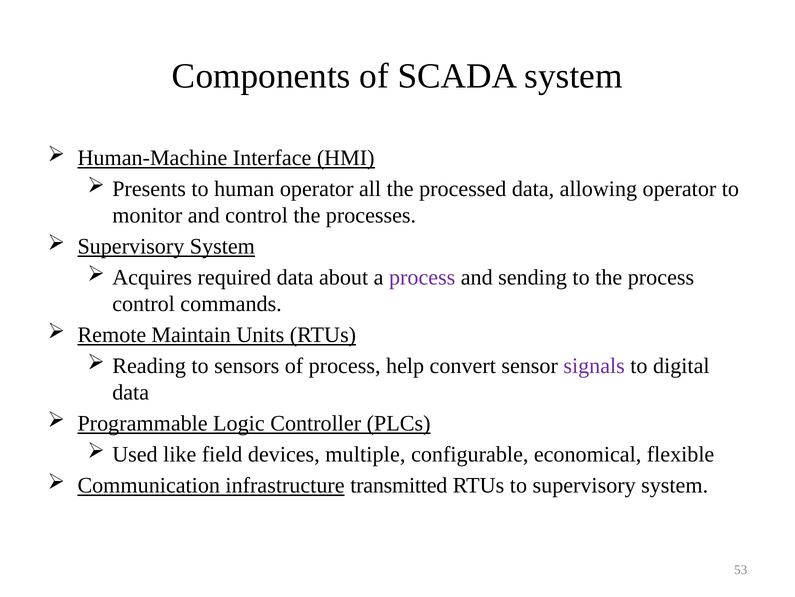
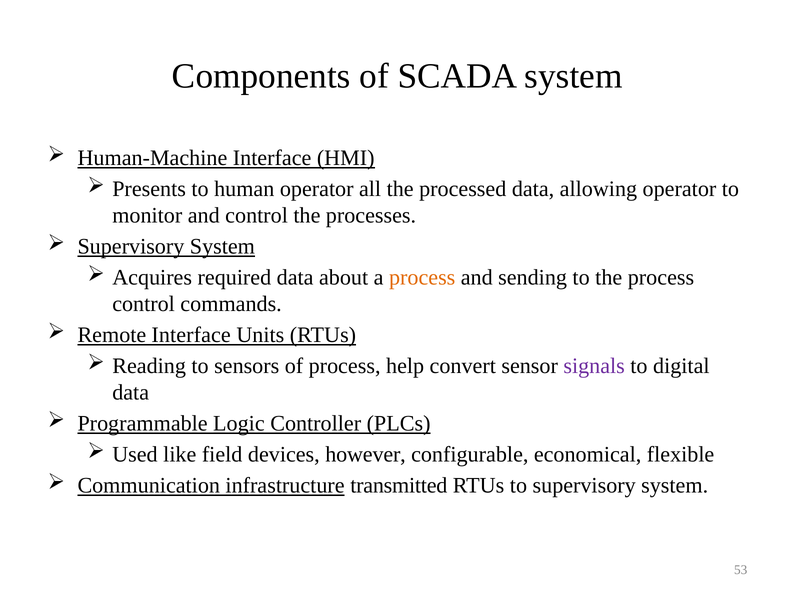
process at (422, 277) colour: purple -> orange
Remote Maintain: Maintain -> Interface
multiple: multiple -> however
